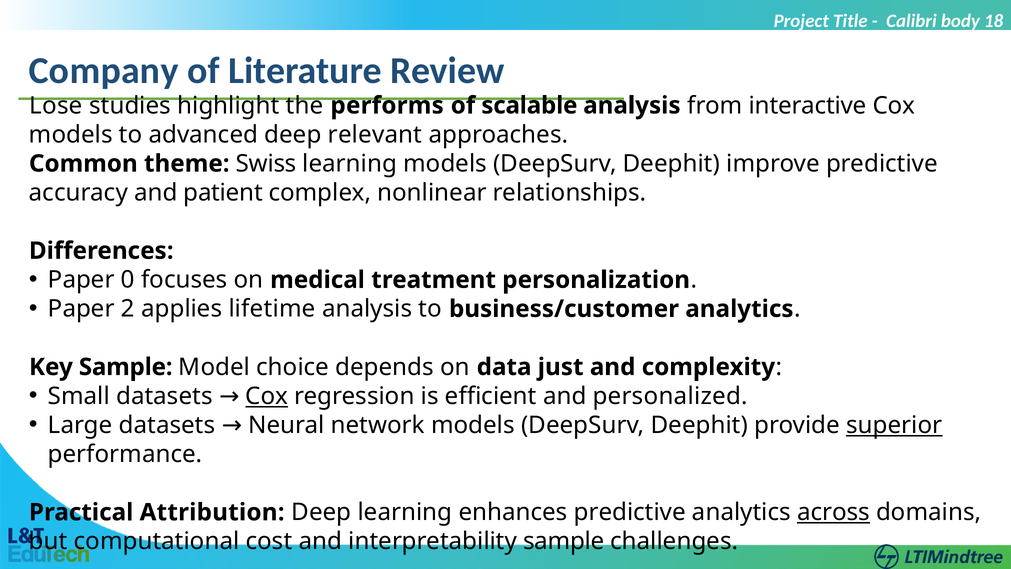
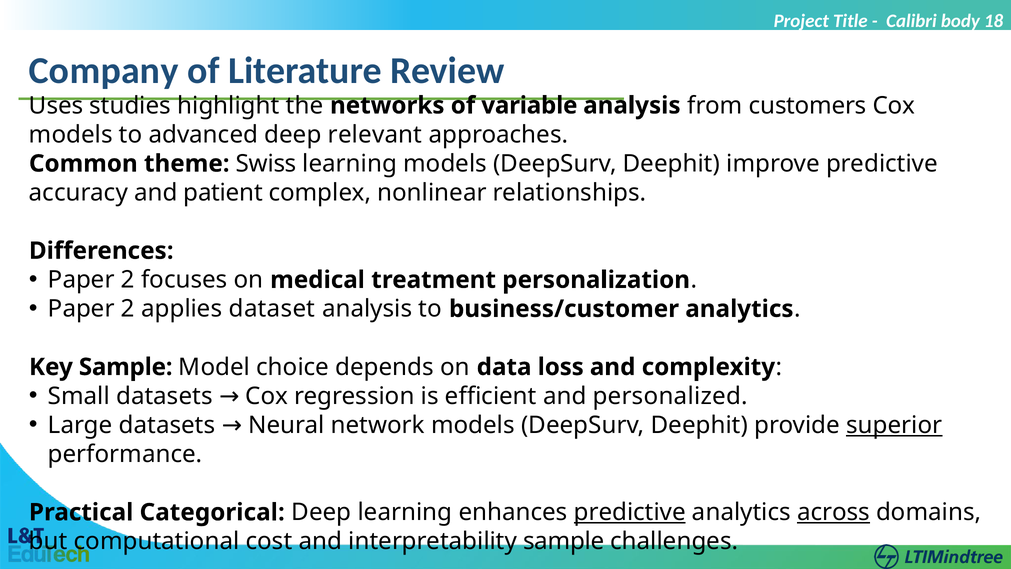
Lose: Lose -> Uses
performs: performs -> networks
scalable: scalable -> variable
interactive: interactive -> customers
0 at (128, 280): 0 -> 2
lifetime: lifetime -> dataset
just: just -> loss
Cox at (267, 396) underline: present -> none
Attribution: Attribution -> Categorical
predictive at (630, 512) underline: none -> present
